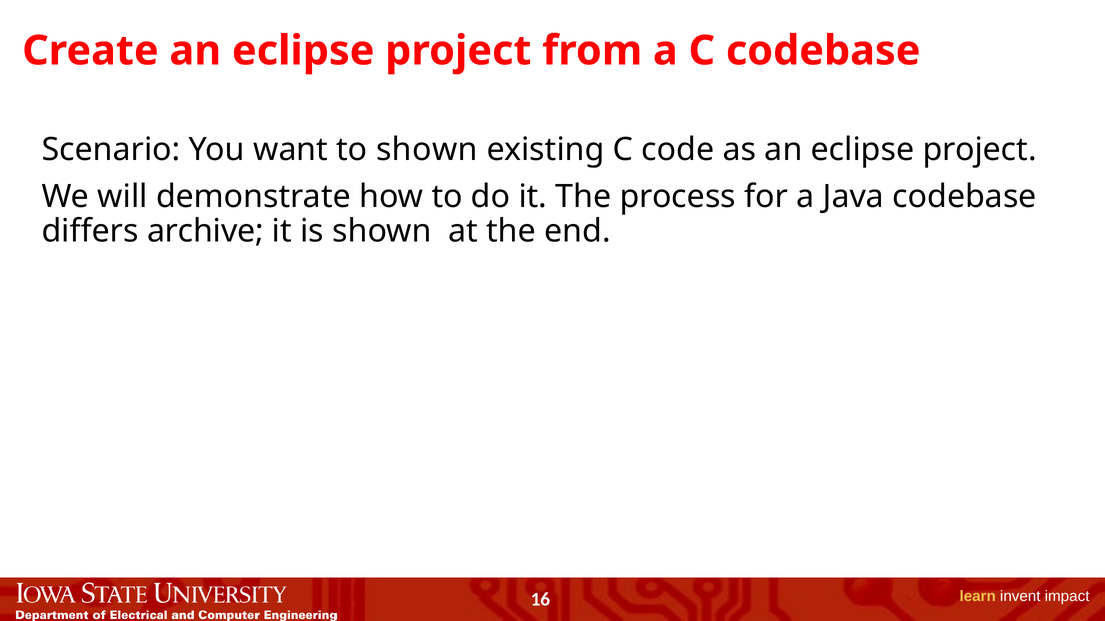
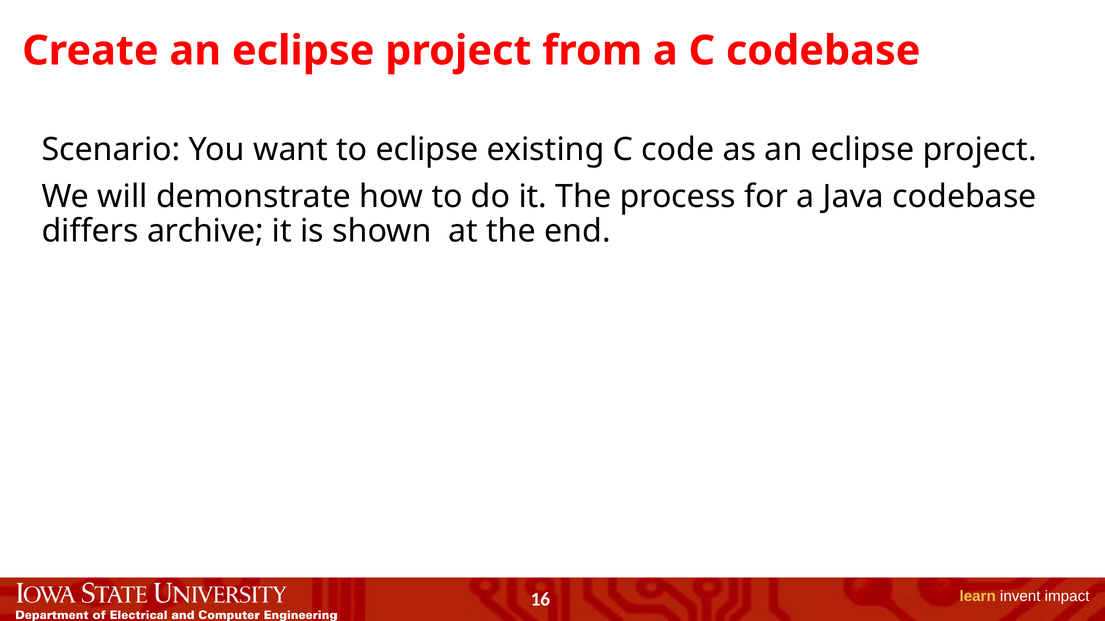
to shown: shown -> eclipse
